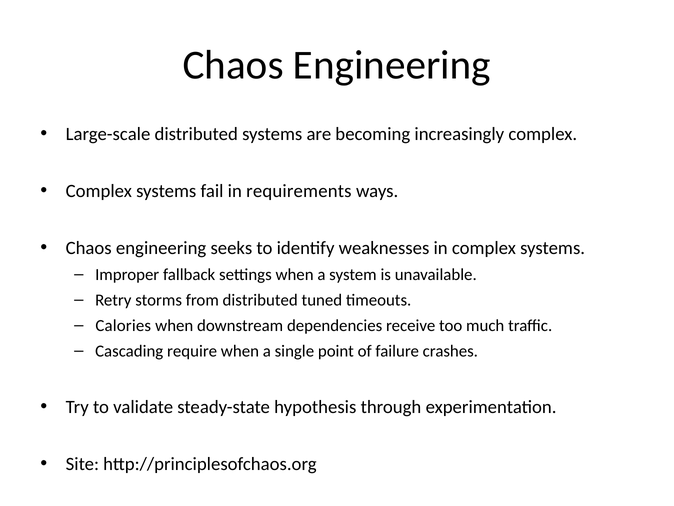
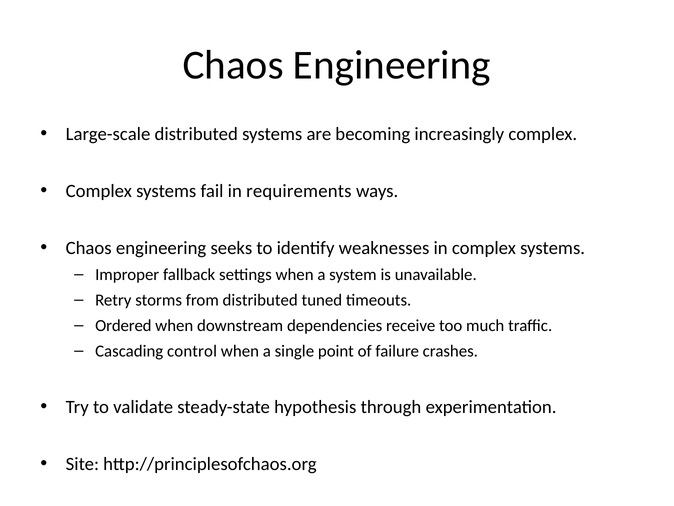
Calories: Calories -> Ordered
require: require -> control
